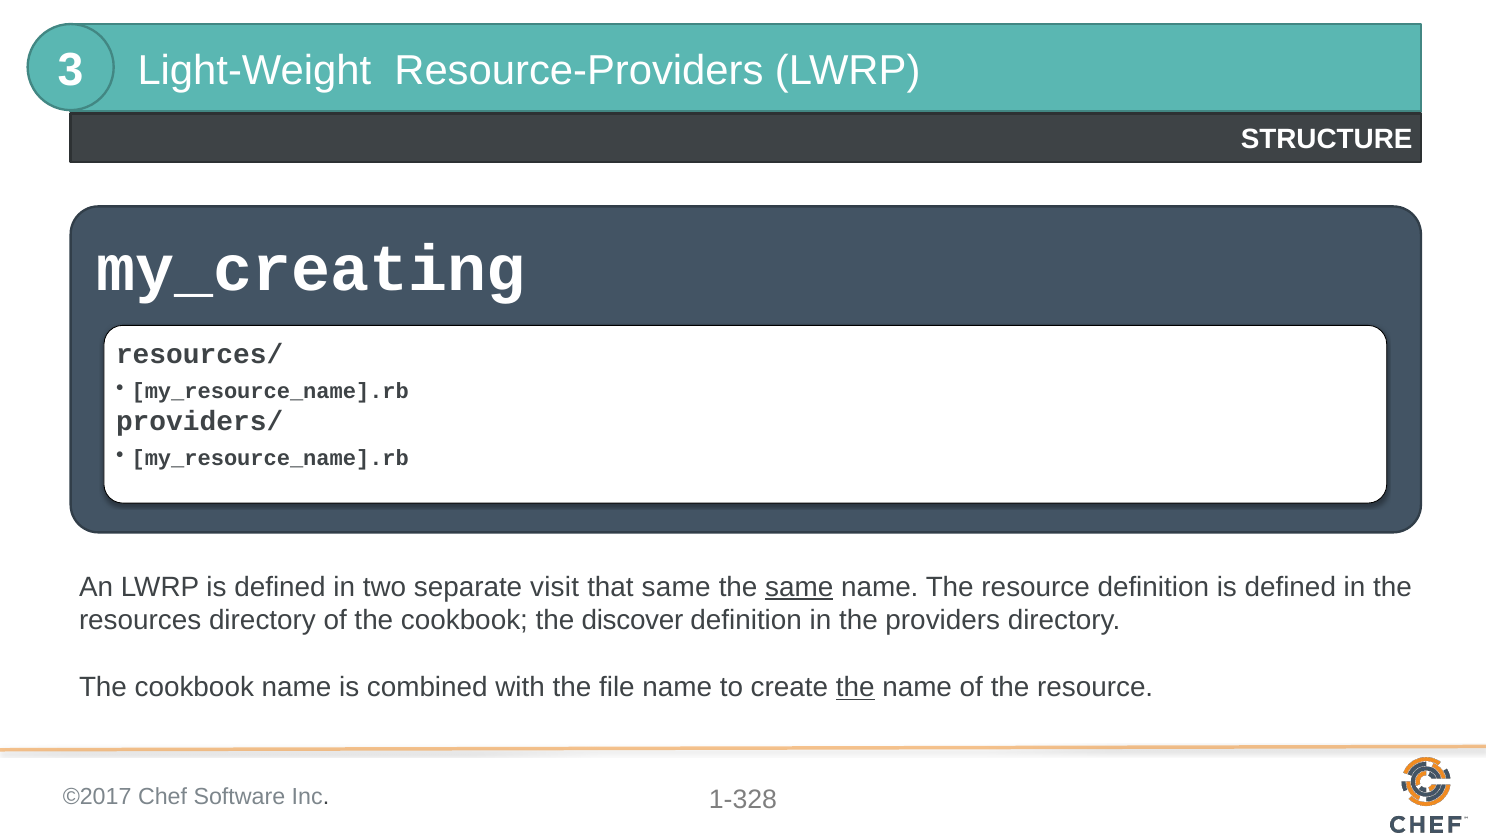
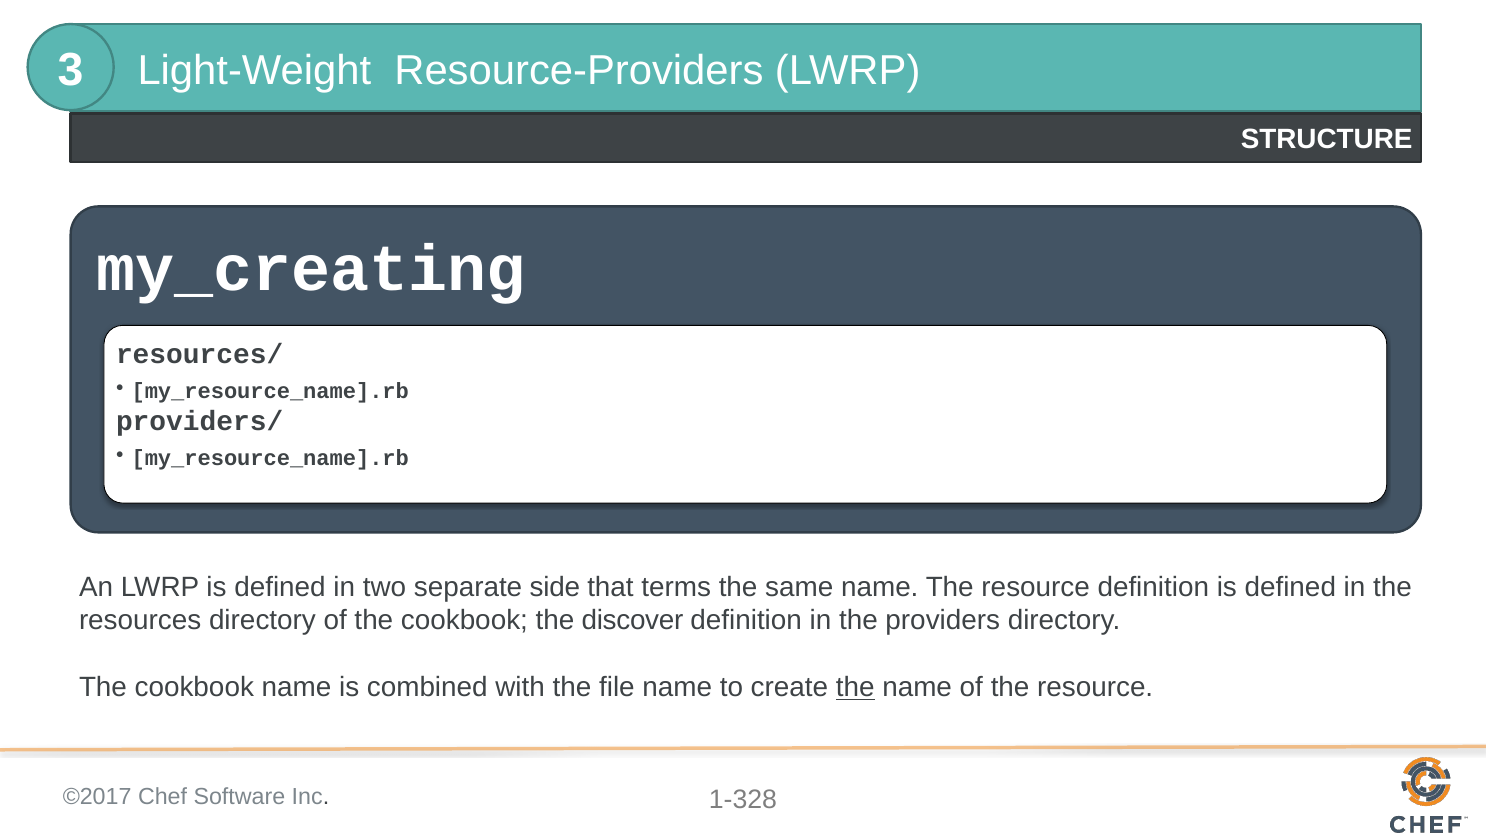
visit: visit -> side
that same: same -> terms
same at (799, 587) underline: present -> none
